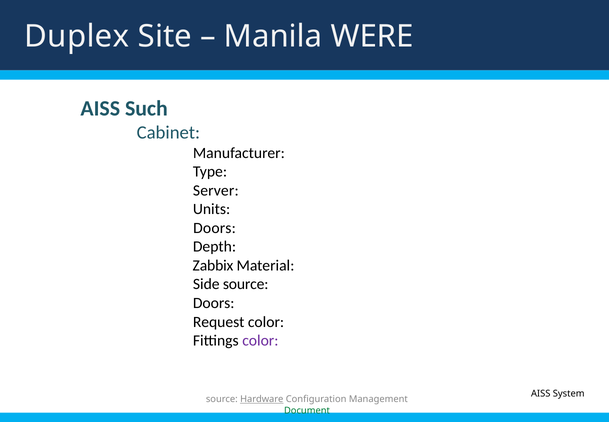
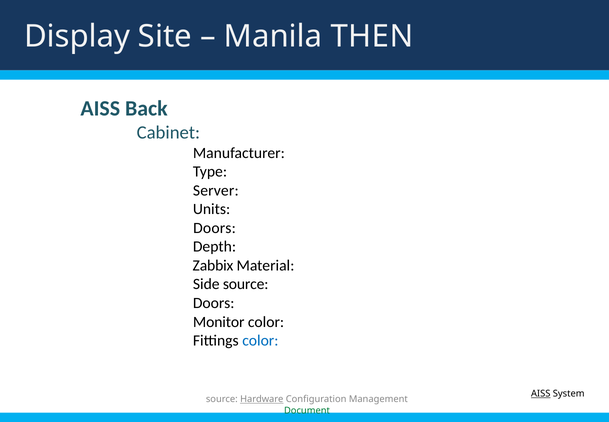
Duplex: Duplex -> Display
WERE: WERE -> THEN
Such: Such -> Back
Request: Request -> Monitor
color at (260, 340) colour: purple -> blue
AISS at (541, 393) underline: none -> present
